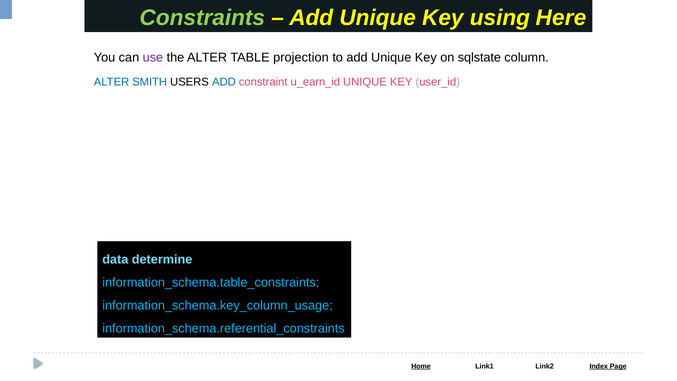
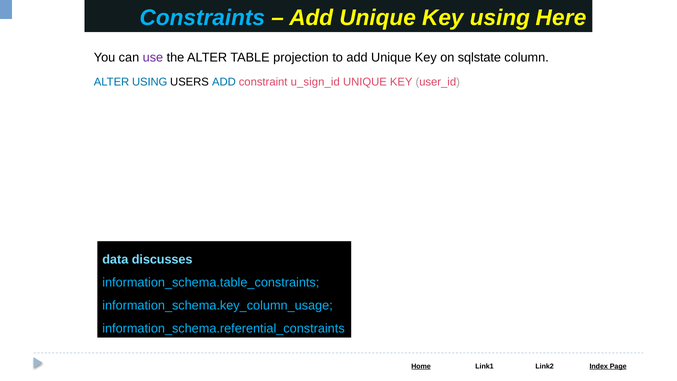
Constraints colour: light green -> light blue
ALTER SMITH: SMITH -> USING
u_earn_id: u_earn_id -> u_sign_id
determine: determine -> discusses
